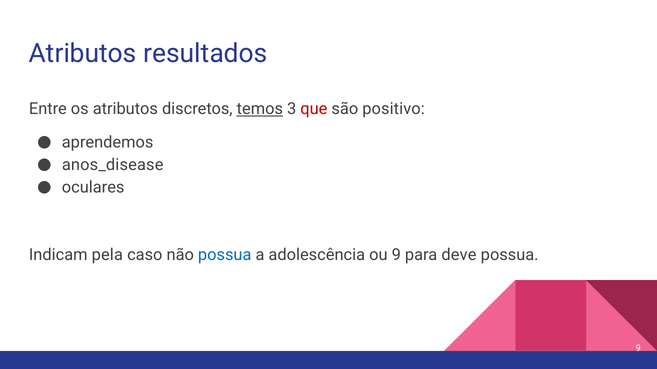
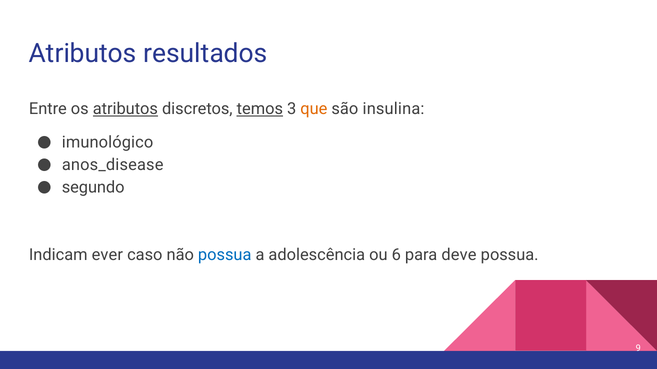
atributos at (125, 109) underline: none -> present
que colour: red -> orange
positivo: positivo -> insulina
aprendemos: aprendemos -> imunológico
oculares: oculares -> segundo
pela: pela -> ever
ou 9: 9 -> 6
